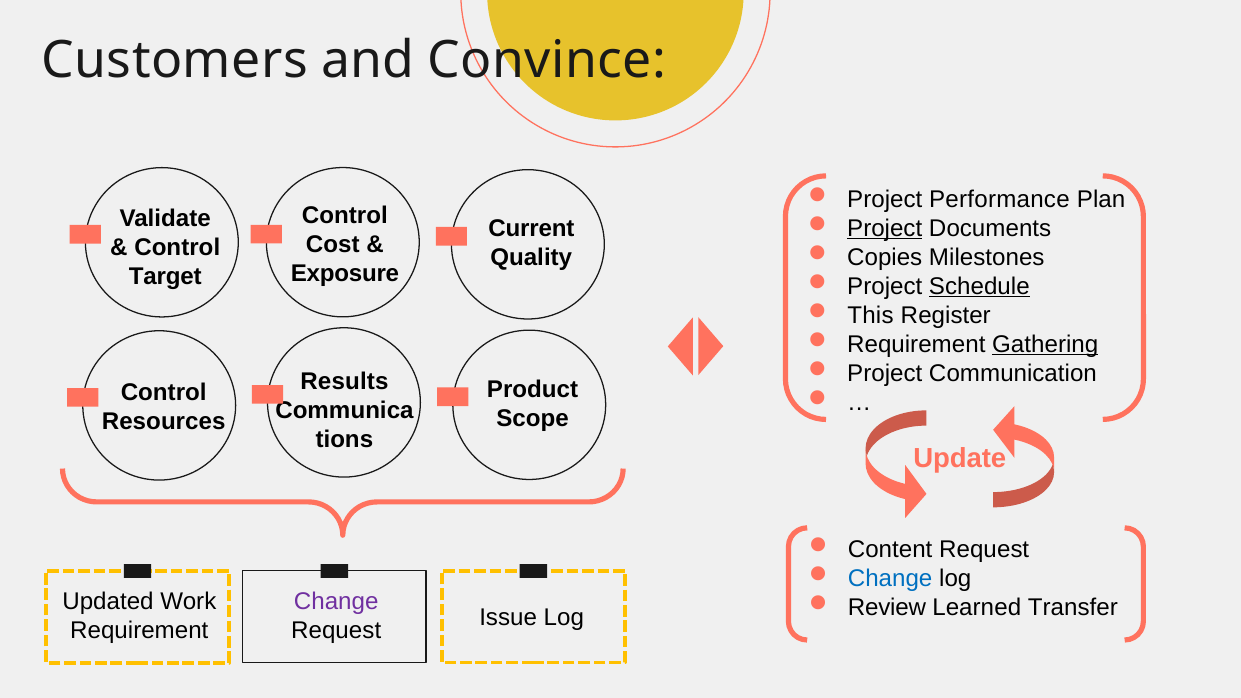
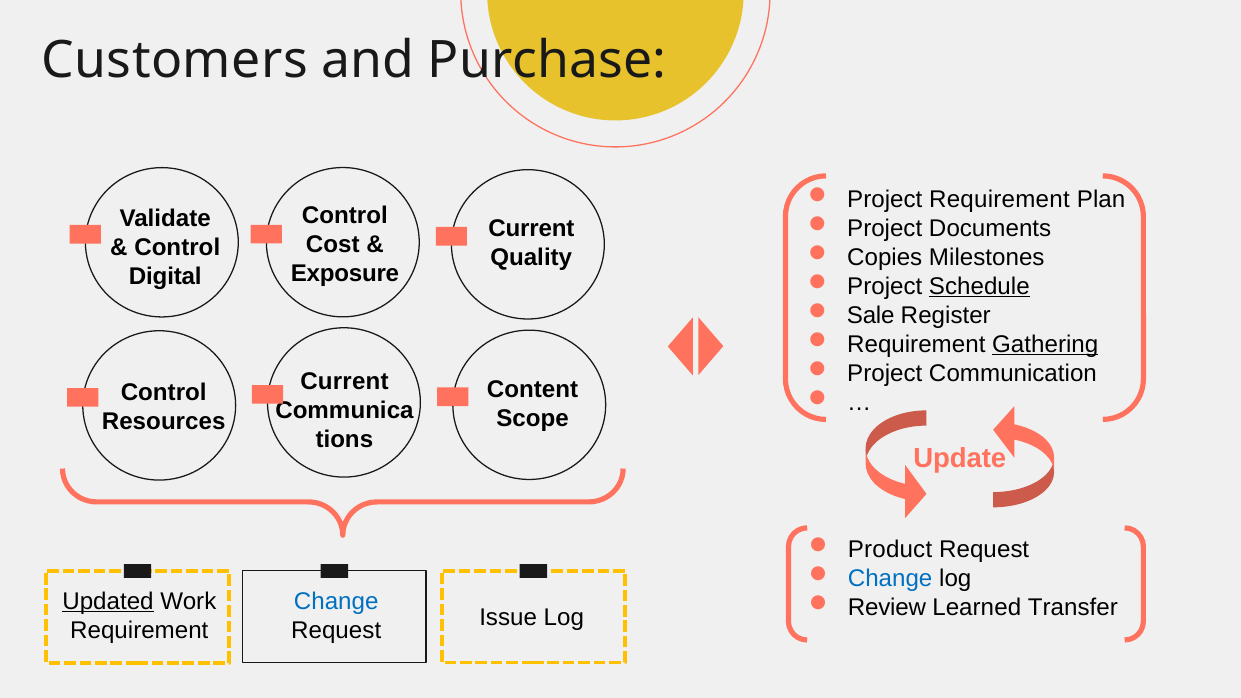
Convince: Convince -> Purchase
Project Performance: Performance -> Requirement
Project at (885, 228) underline: present -> none
Target: Target -> Digital
This: This -> Sale
Results at (344, 381): Results -> Current
Product: Product -> Content
Content: Content -> Product
Change at (336, 601) colour: purple -> blue
Updated underline: none -> present
